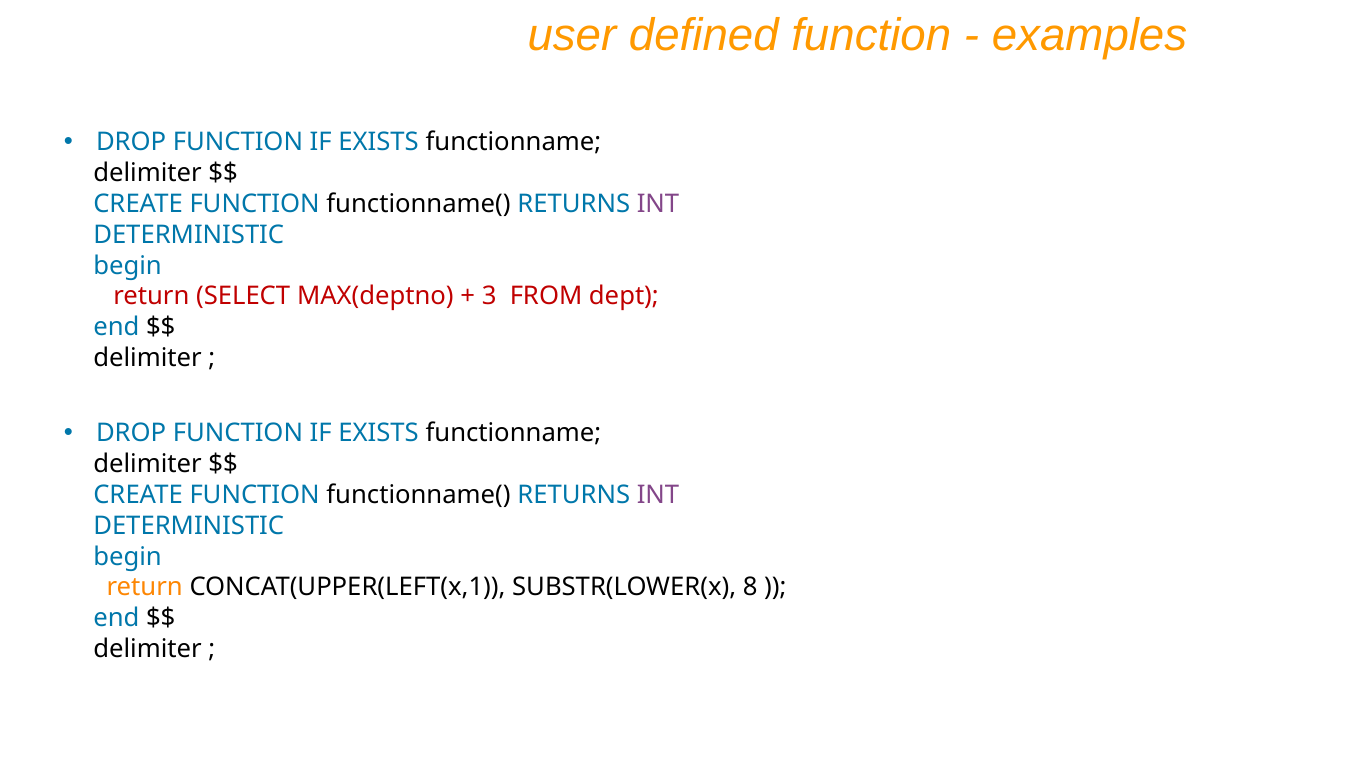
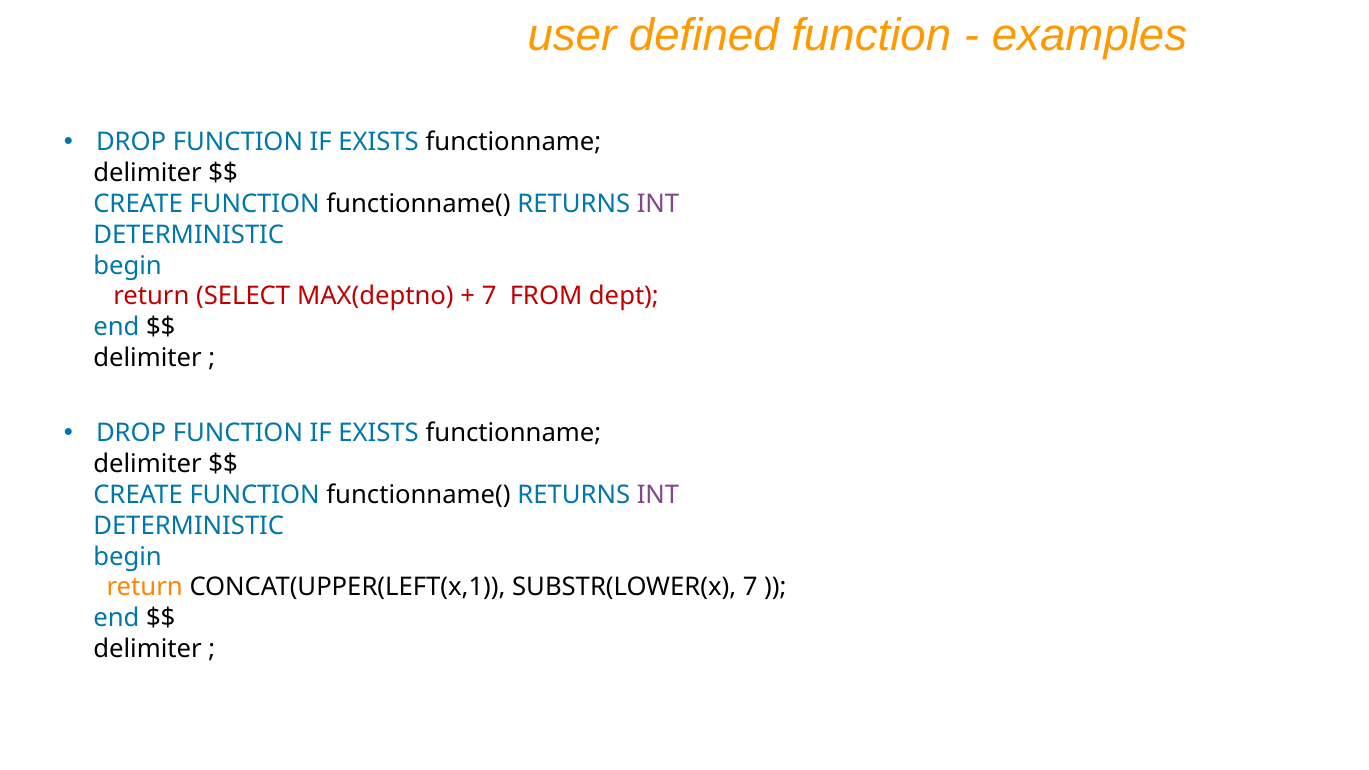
3 at (489, 296): 3 -> 7
SUBSTR(LOWER(x 8: 8 -> 7
